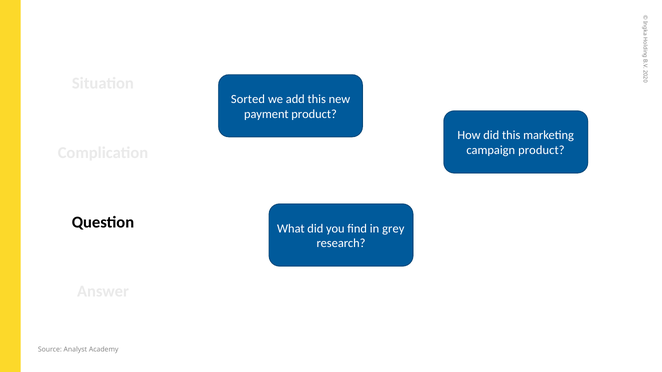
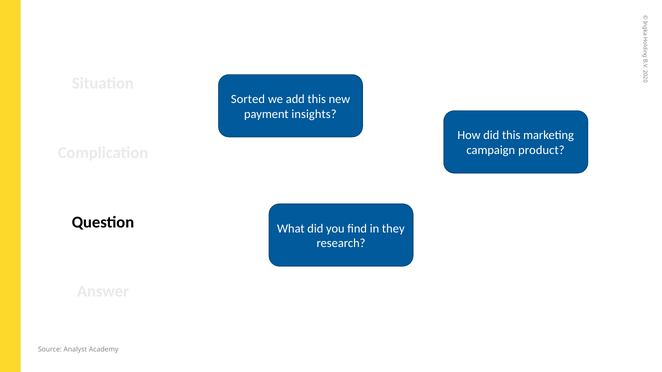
payment product: product -> insights
grey: grey -> they
